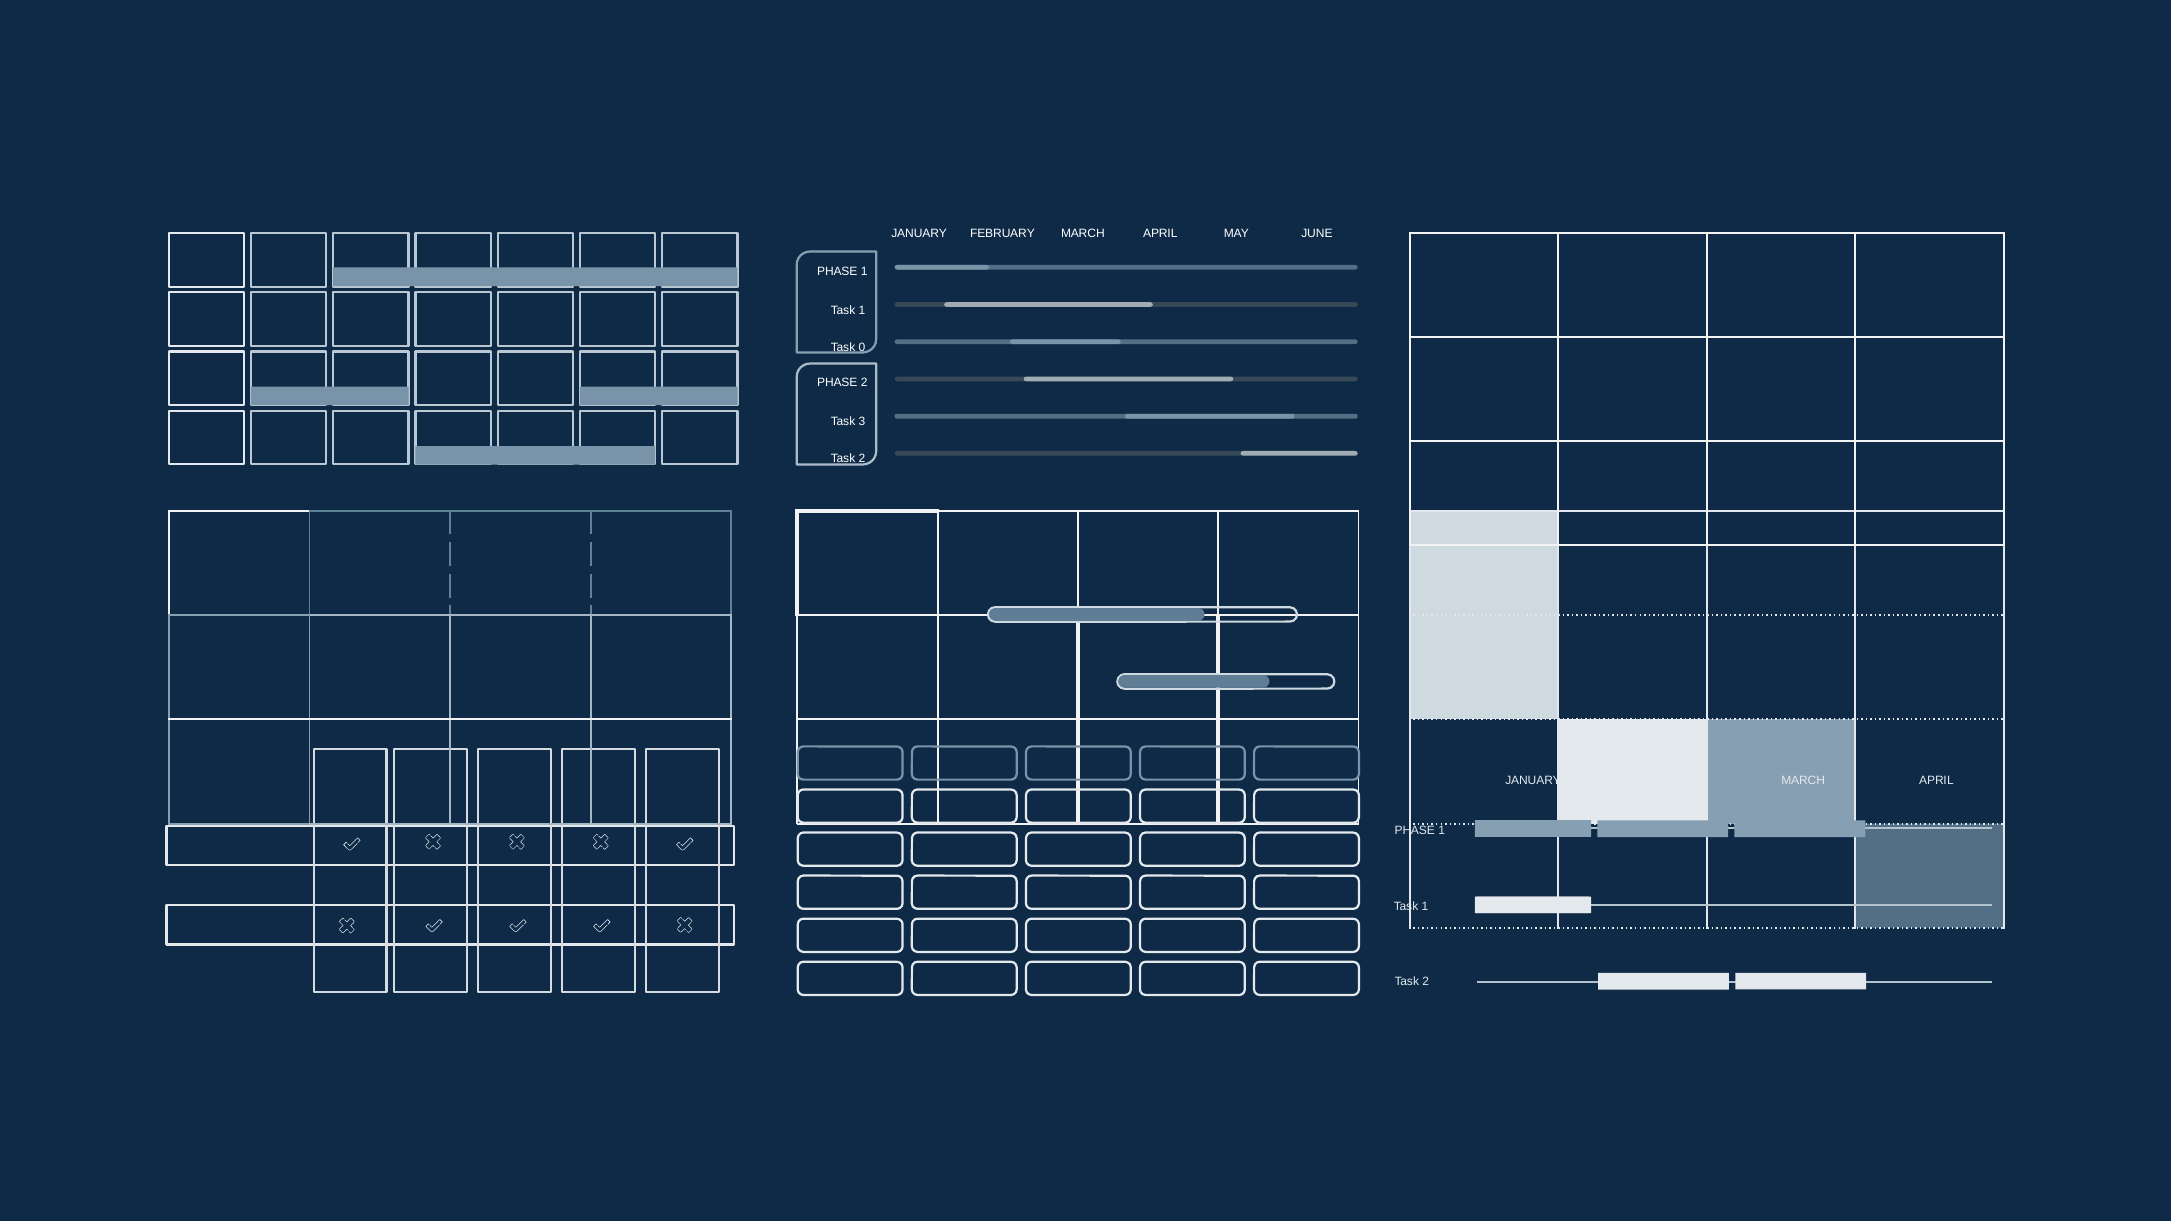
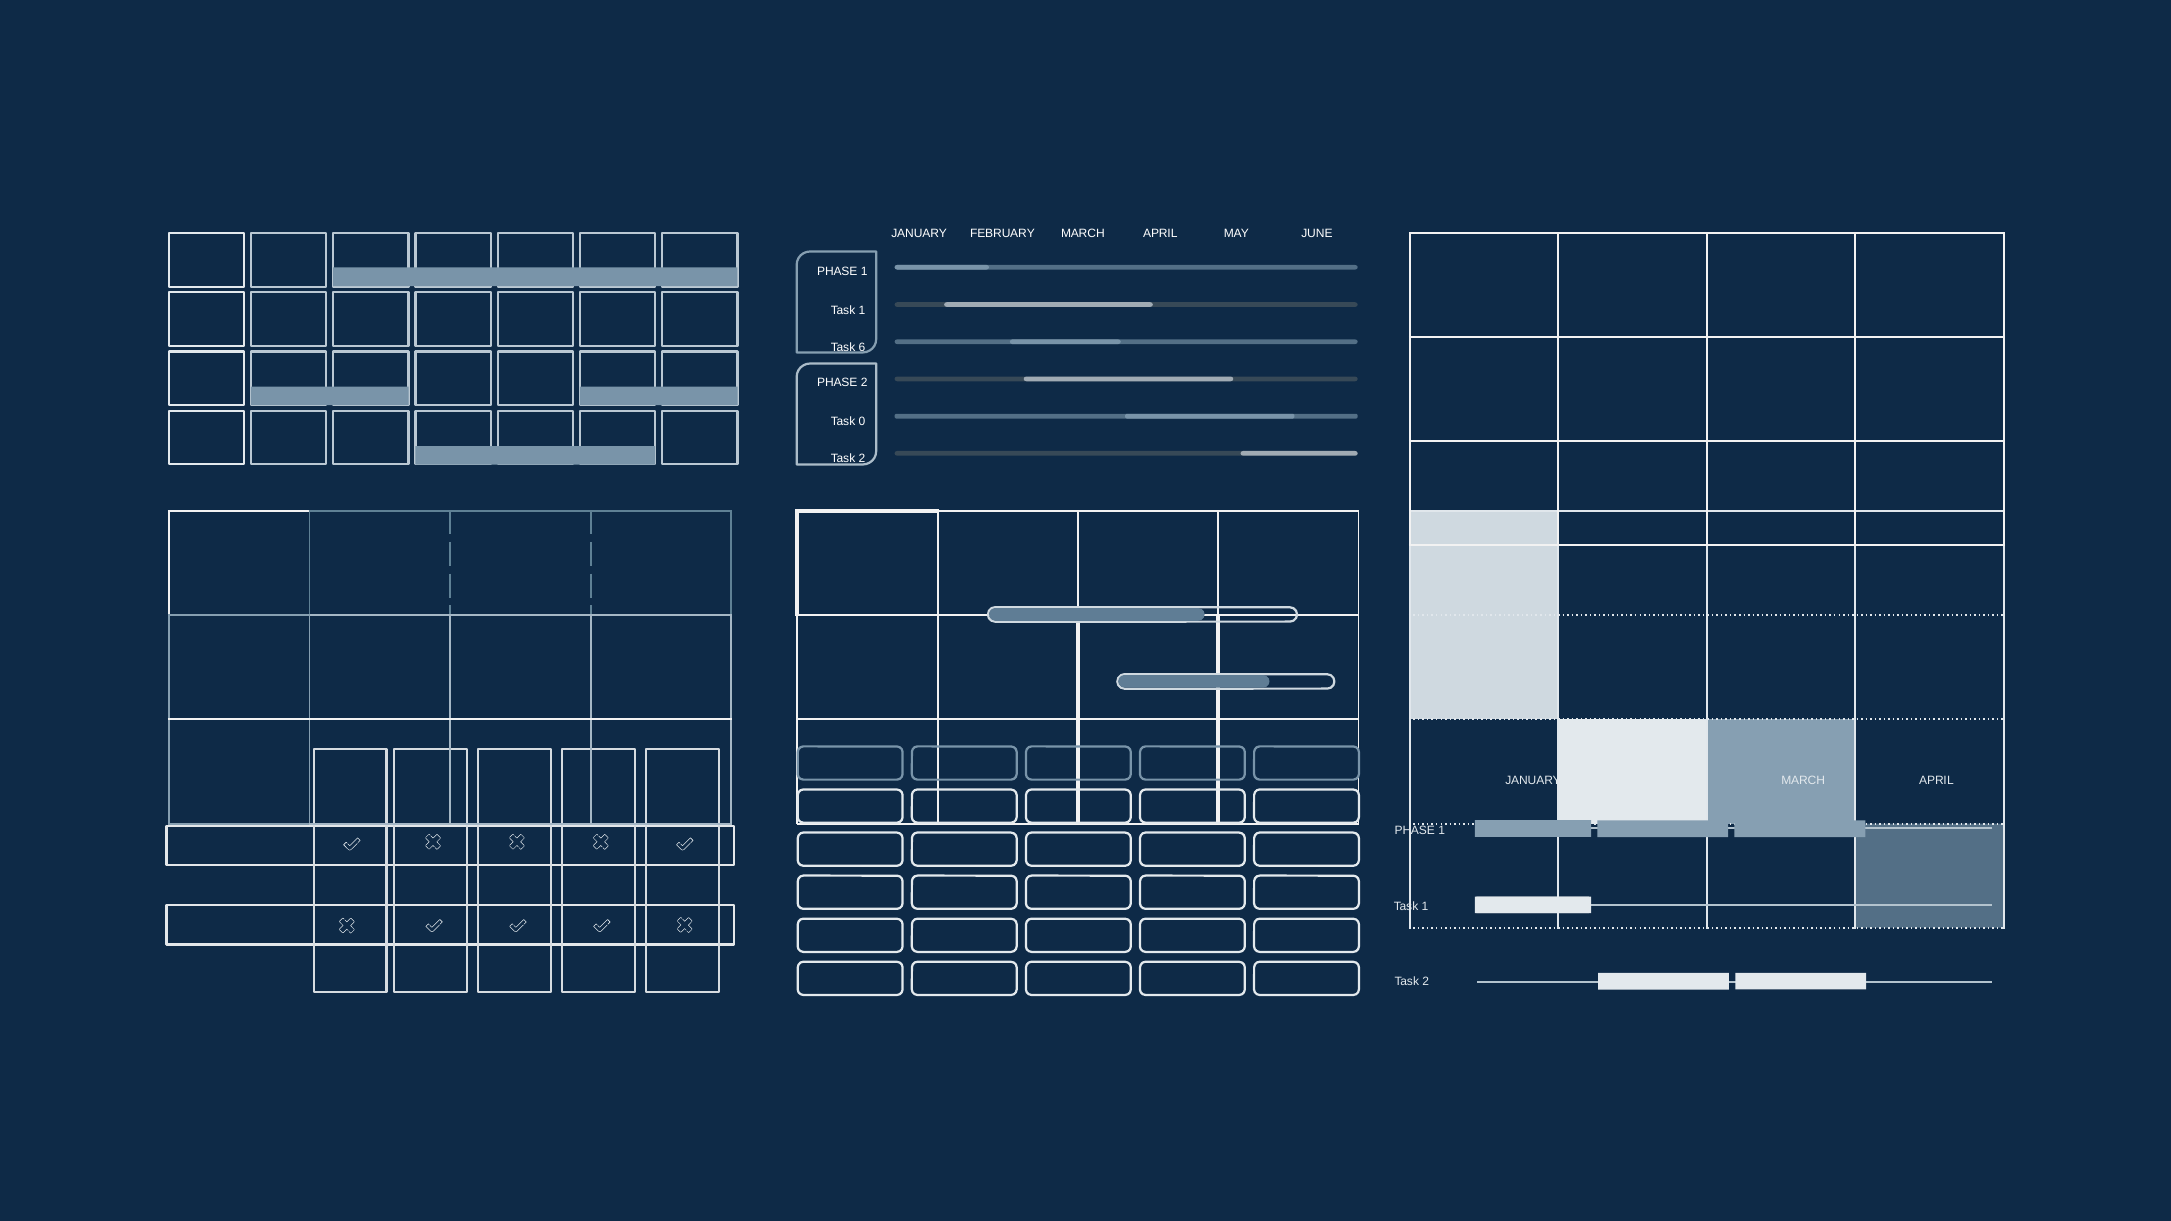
0: 0 -> 6
3: 3 -> 0
